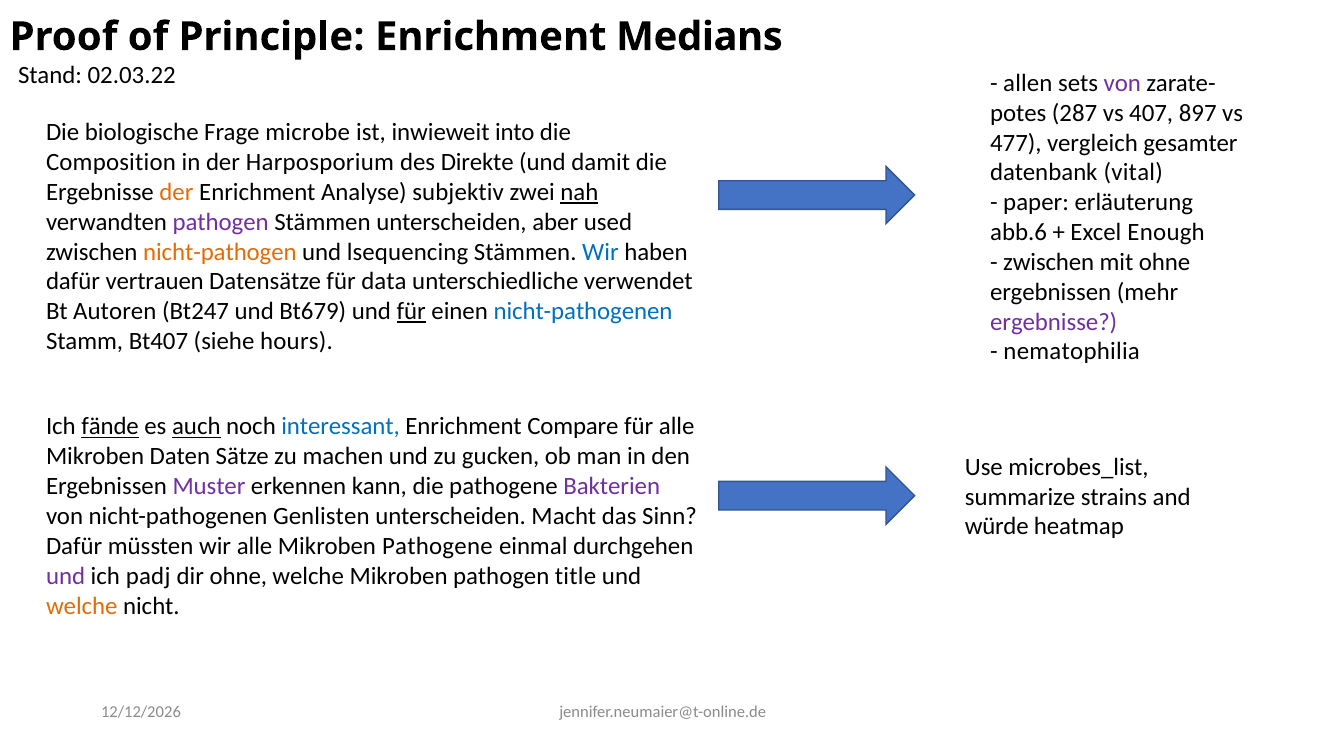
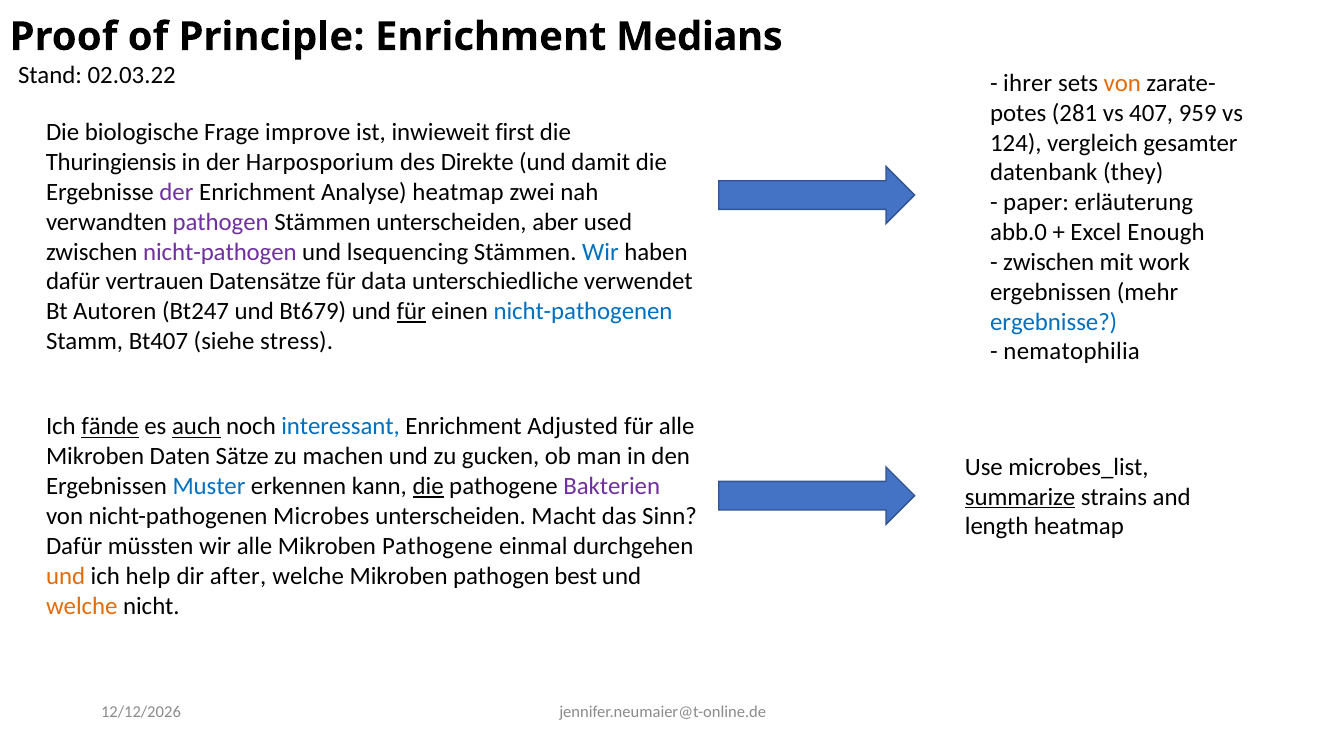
allen: allen -> ihrer
von at (1122, 83) colour: purple -> orange
287: 287 -> 281
897: 897 -> 959
microbe: microbe -> improve
into: into -> first
477: 477 -> 124
Composition: Composition -> Thuringiensis
vital: vital -> they
der at (176, 192) colour: orange -> purple
Analyse subjektiv: subjektiv -> heatmap
nah underline: present -> none
abb.6: abb.6 -> abb.0
nicht-pathogen colour: orange -> purple
mit ohne: ohne -> work
ergebnisse at (1054, 322) colour: purple -> blue
hours: hours -> stress
Compare: Compare -> Adjusted
Muster colour: purple -> blue
die at (428, 486) underline: none -> present
summarize underline: none -> present
Genlisten: Genlisten -> Microbes
würde: würde -> length
und at (66, 576) colour: purple -> orange
padj: padj -> help
dir ohne: ohne -> after
title: title -> best
